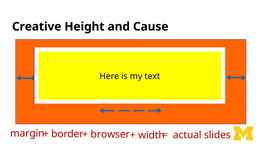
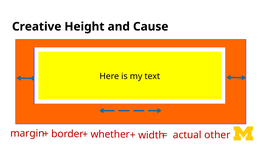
browser: browser -> whether
slides: slides -> other
